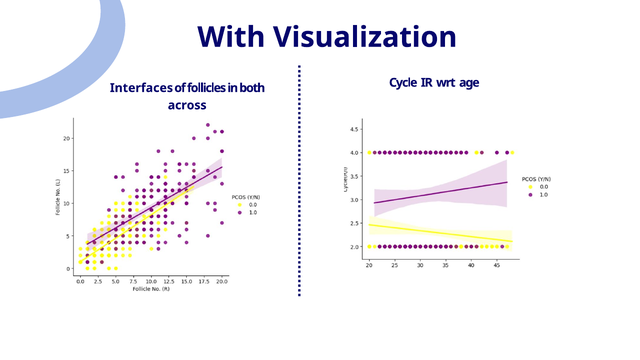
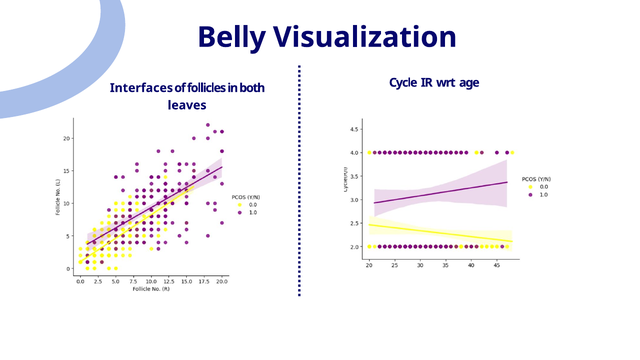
With: With -> Belly
across: across -> leaves
